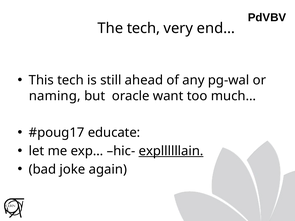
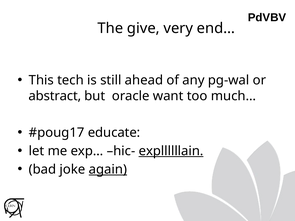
The tech: tech -> give
naming: naming -> abstract
again underline: none -> present
